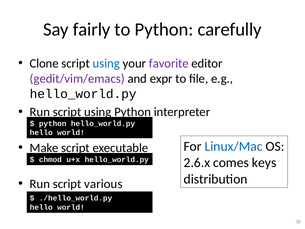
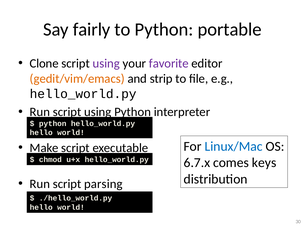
carefully: carefully -> portable
using at (106, 63) colour: blue -> purple
gedit/vim/emacs colour: purple -> orange
expr: expr -> strip
2.6.x: 2.6.x -> 6.7.x
various: various -> parsing
